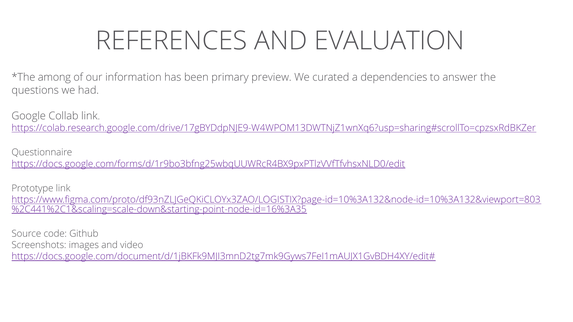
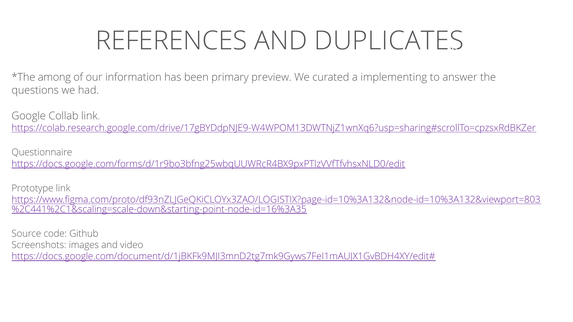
EVALUATION: EVALUATION -> DUPLICATES
dependencies: dependencies -> implementing
